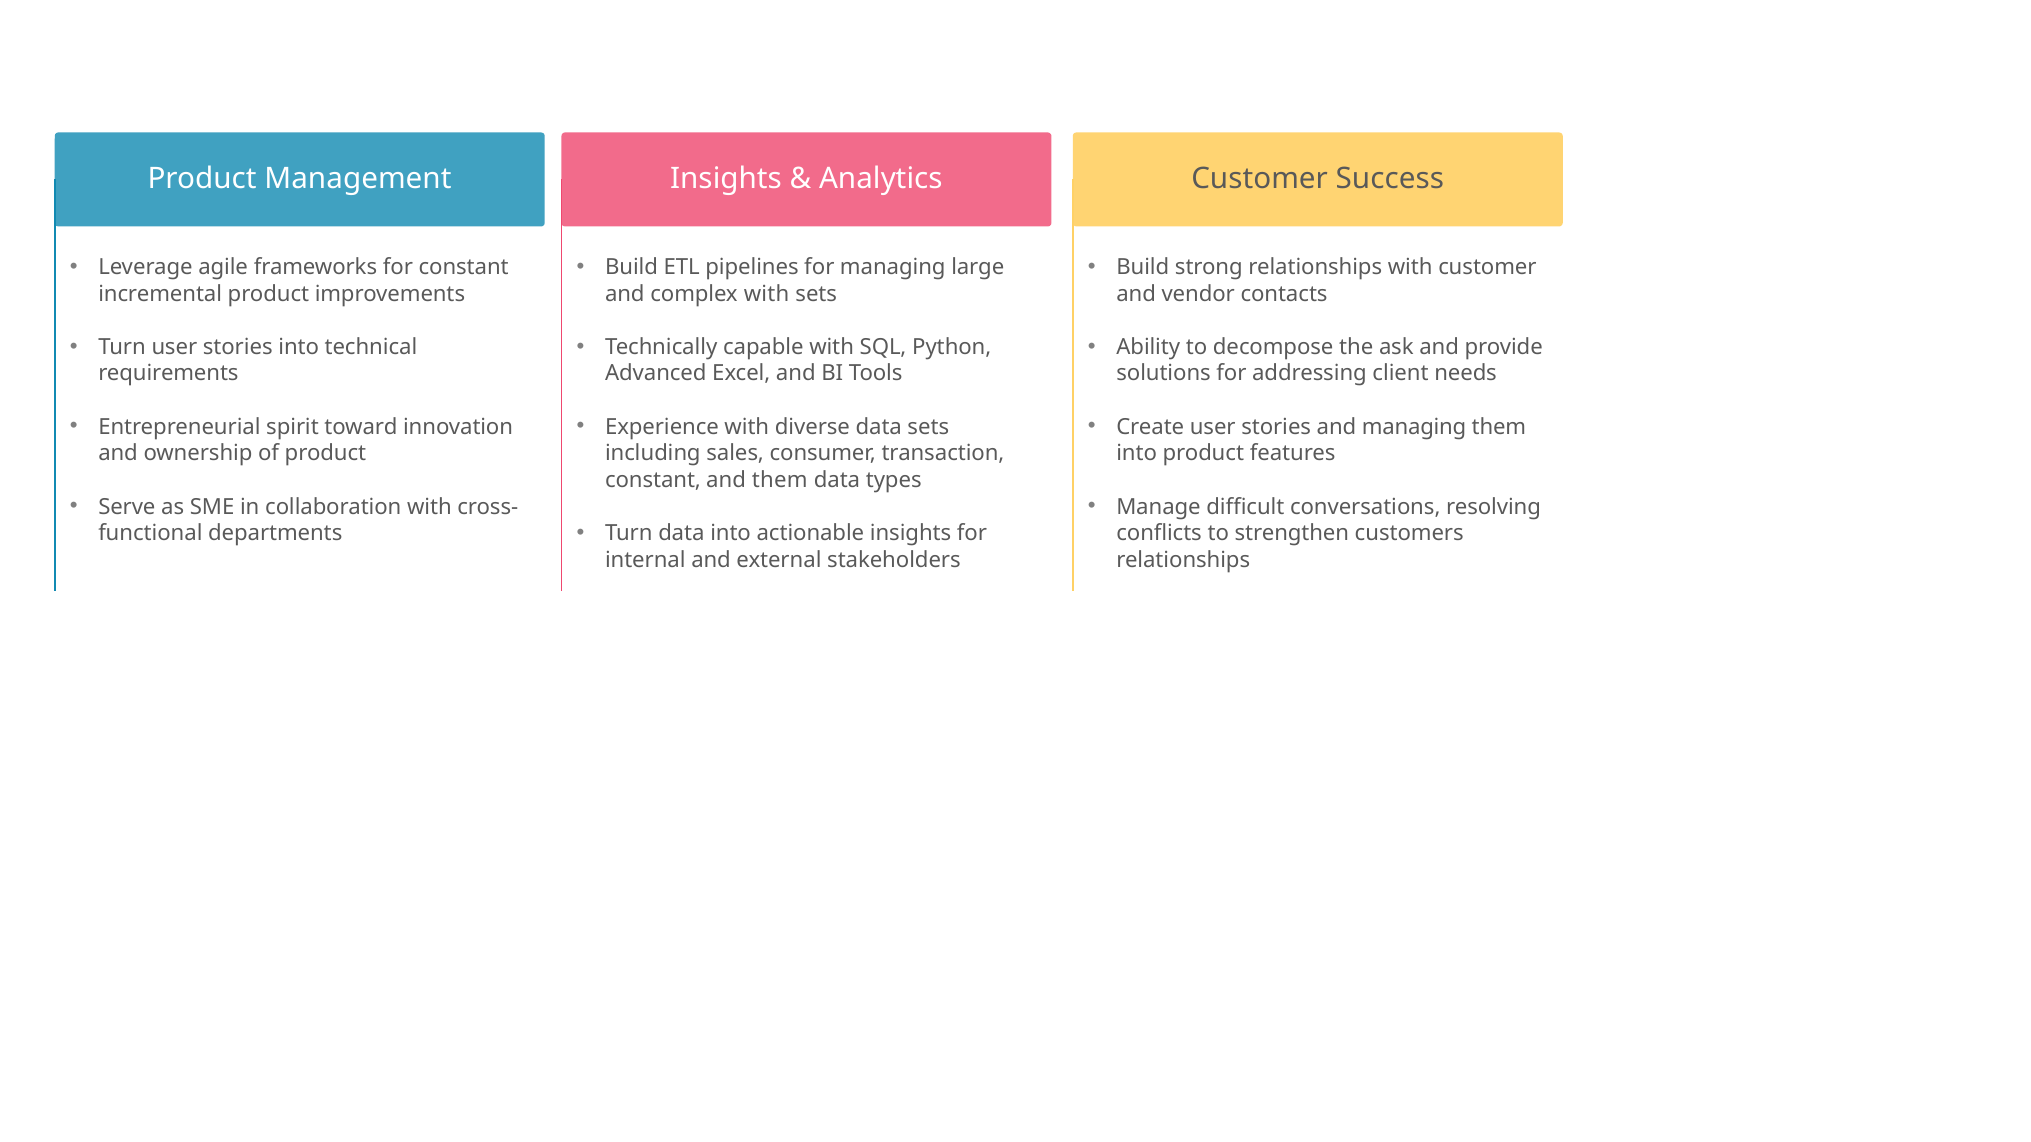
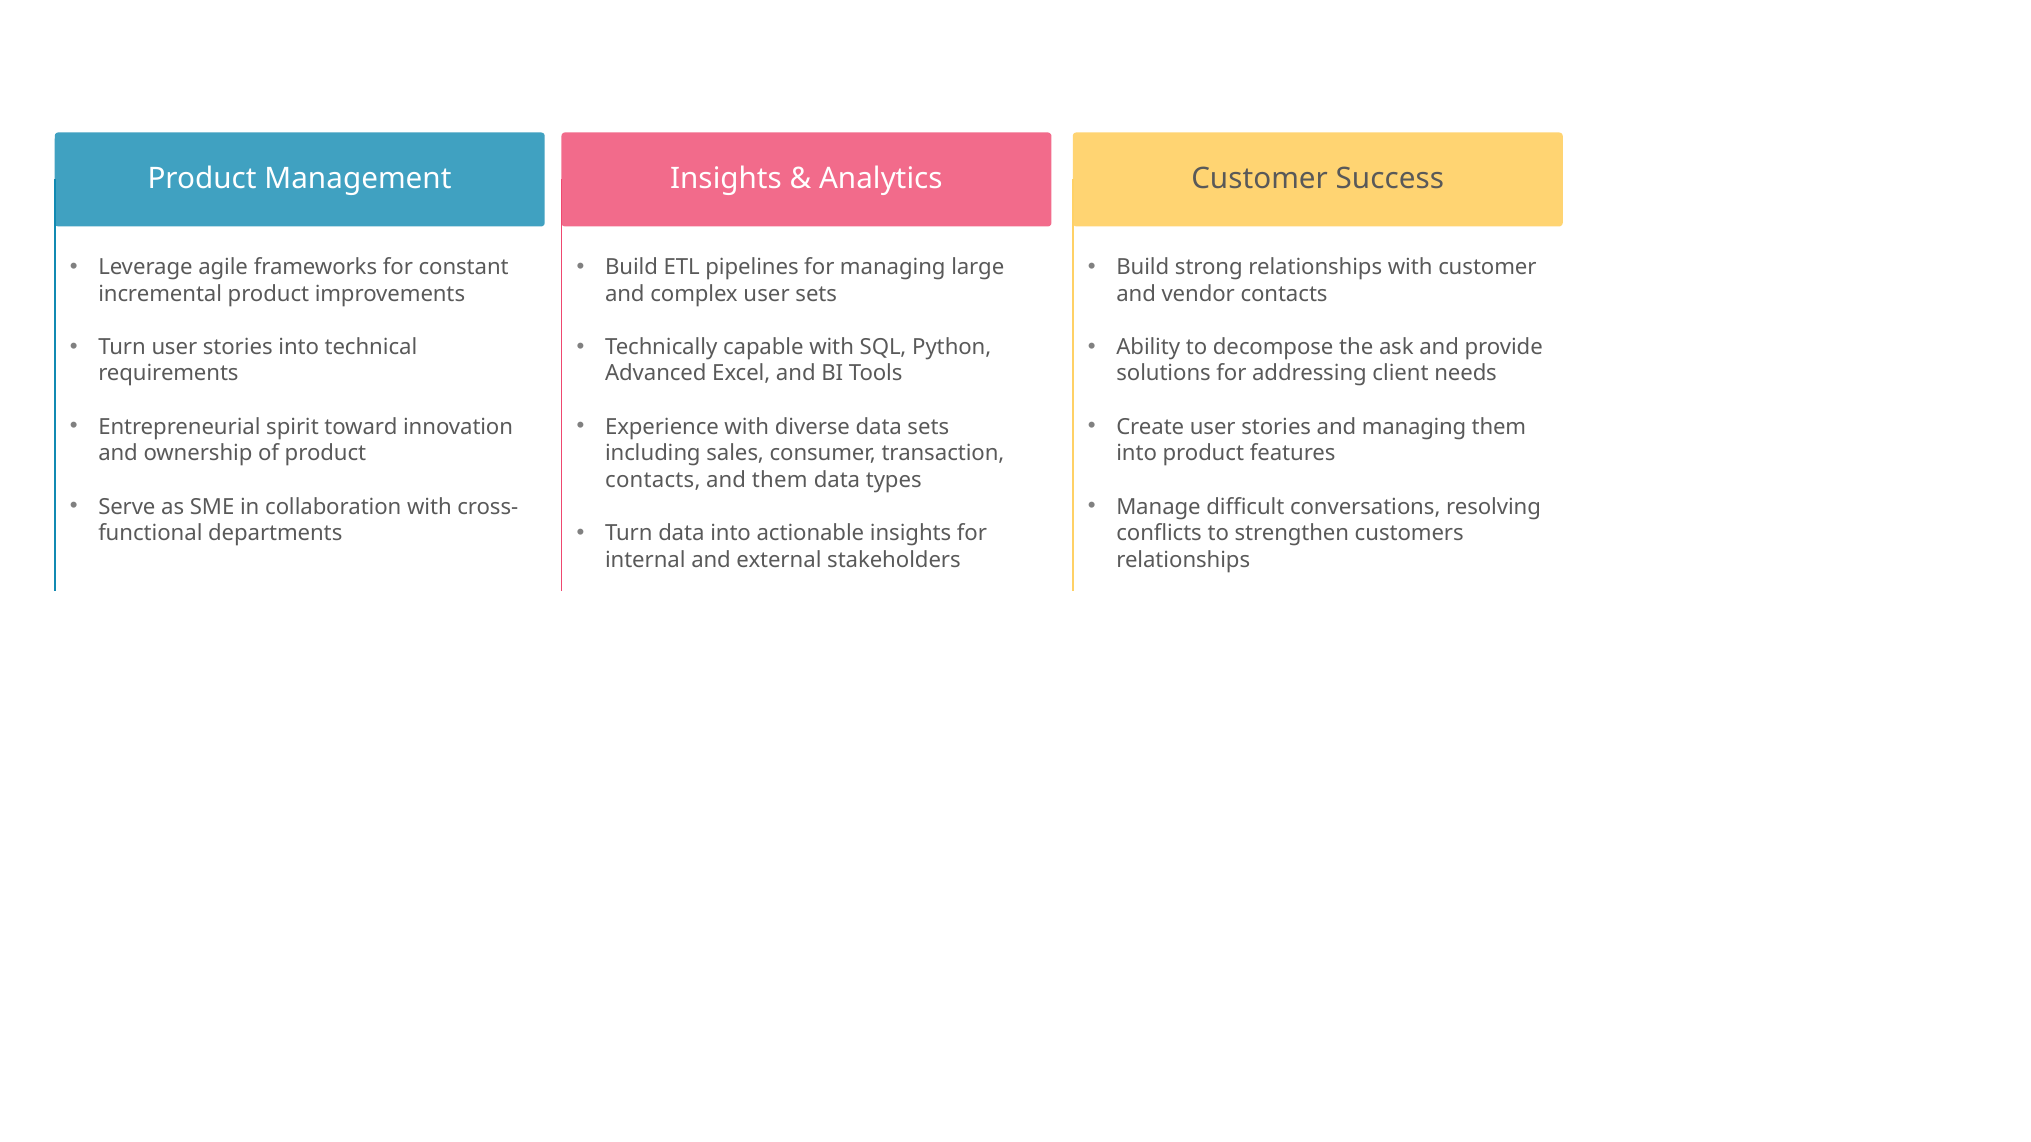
complex with: with -> user
constant at (653, 480): constant -> contacts
